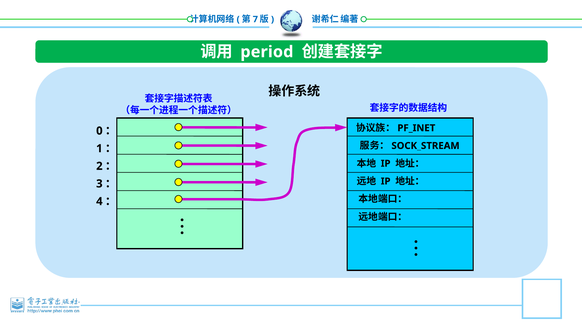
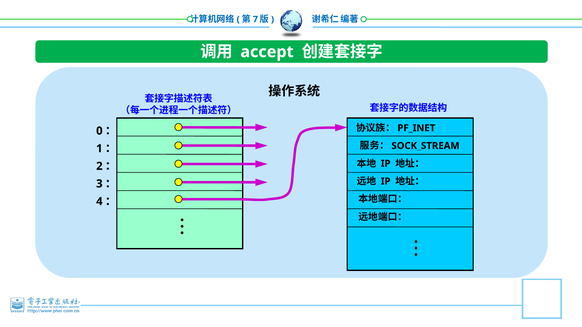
period: period -> accept
